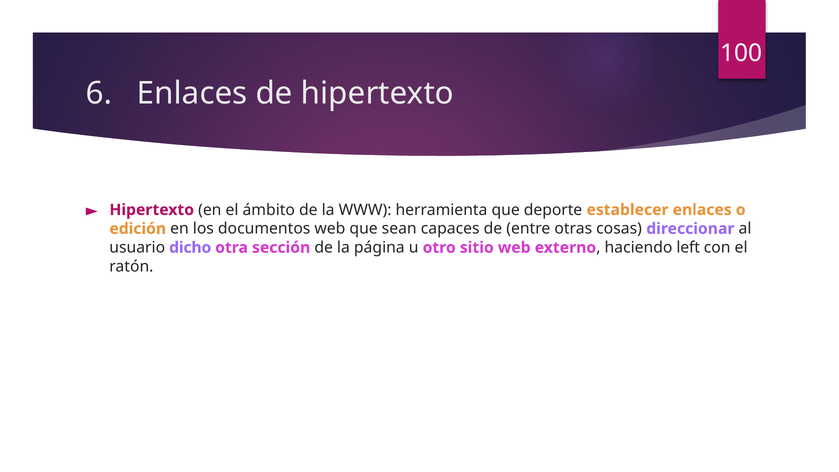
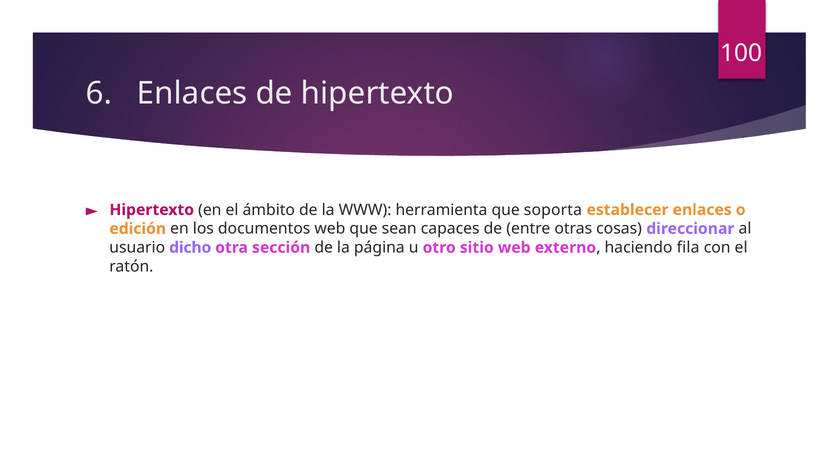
deporte: deporte -> soporta
left: left -> fila
